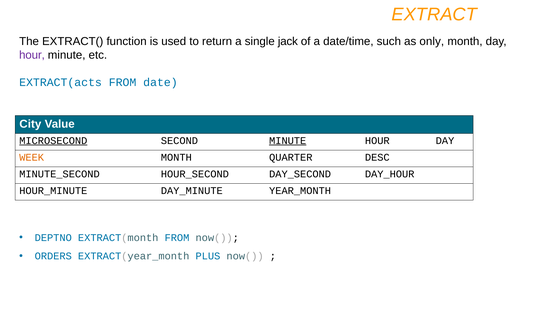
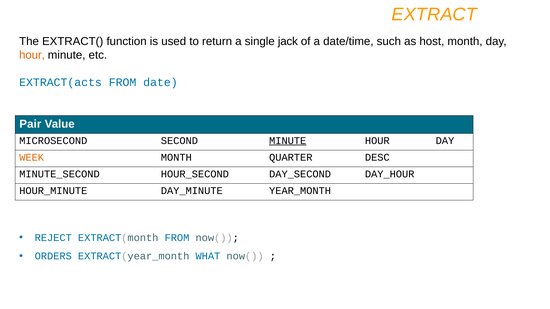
only: only -> host
hour at (32, 55) colour: purple -> orange
City: City -> Pair
MICROSECOND underline: present -> none
DEPTNO: DEPTNO -> REJECT
PLUS: PLUS -> WHAT
